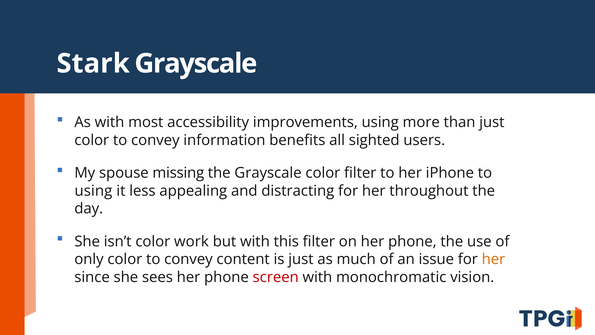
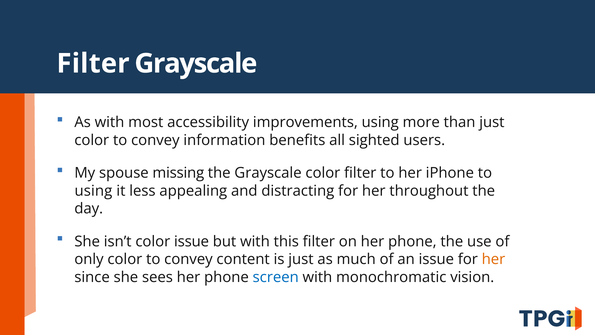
Stark at (93, 63): Stark -> Filter
color work: work -> issue
screen colour: red -> blue
